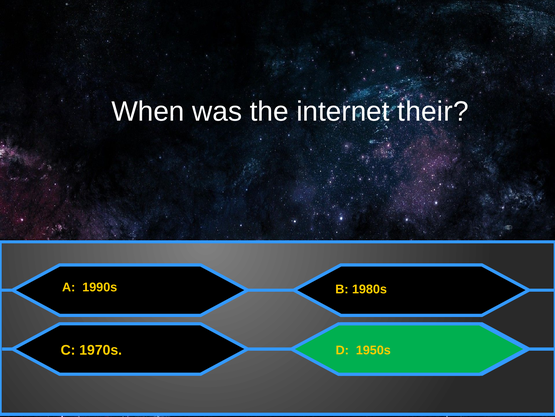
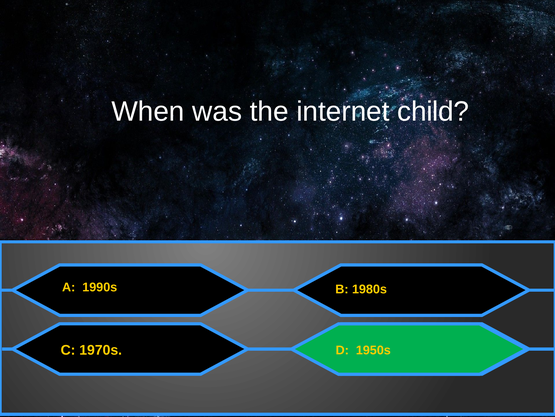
their: their -> child
